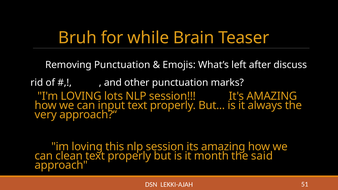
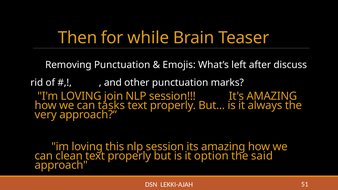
Bruh: Bruh -> Then
lots: lots -> join
input: input -> tasks
month: month -> option
